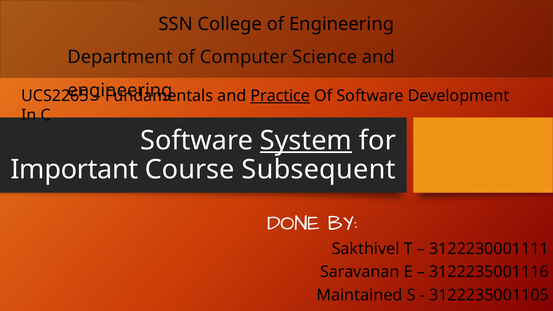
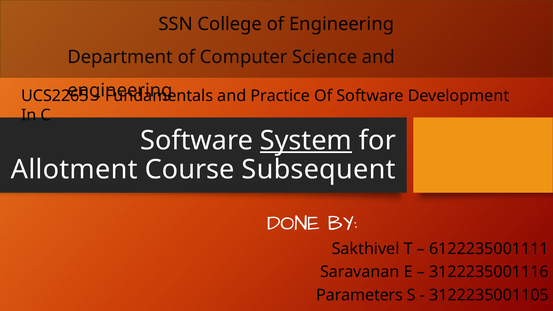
Practice underline: present -> none
Important: Important -> Allotment
3122230001111: 3122230001111 -> 6122235001111
Maintained: Maintained -> Parameters
